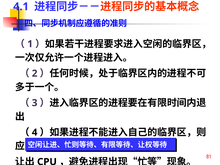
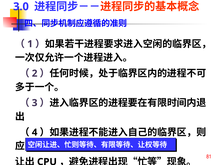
4.1: 4.1 -> 3.0
